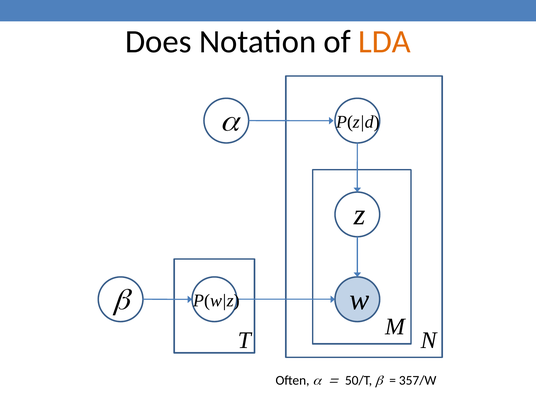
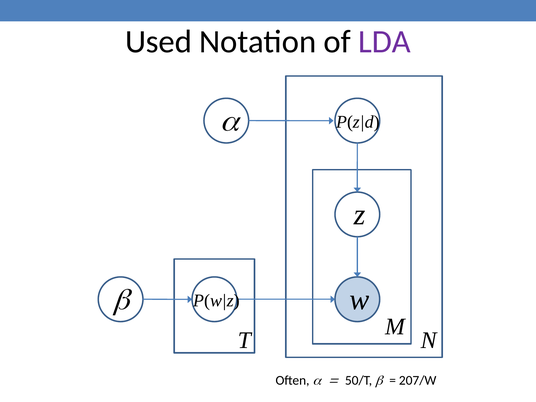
Does: Does -> Used
LDA colour: orange -> purple
357/W: 357/W -> 207/W
